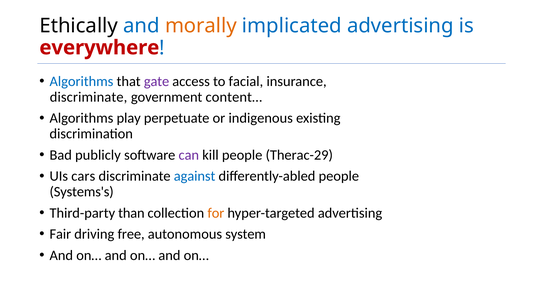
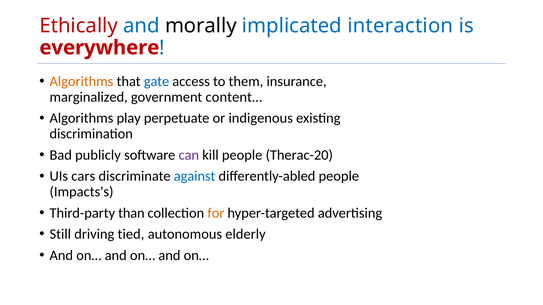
Ethically colour: black -> red
morally colour: orange -> black
implicated advertising: advertising -> interaction
Algorithms at (81, 82) colour: blue -> orange
gate colour: purple -> blue
facial: facial -> them
discriminate at (89, 97): discriminate -> marginalized
Therac-29: Therac-29 -> Therac-20
Systems's: Systems's -> Impacts's
Fair: Fair -> Still
free: free -> tied
system: system -> elderly
